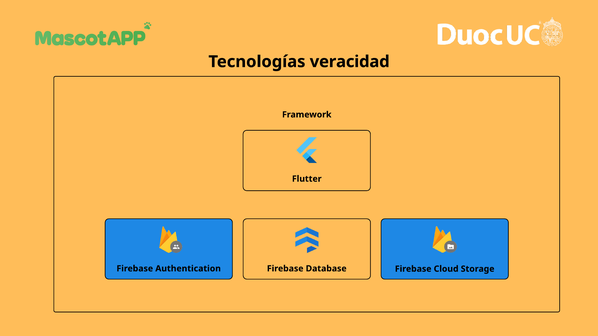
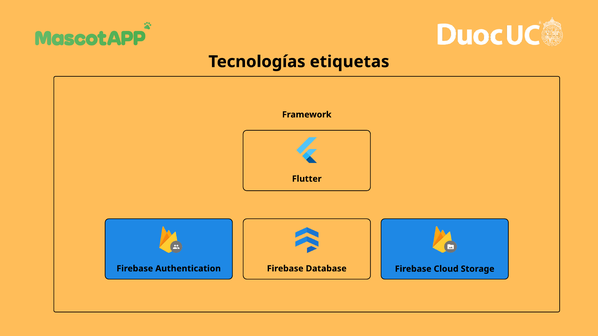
veracidad: veracidad -> etiquetas
